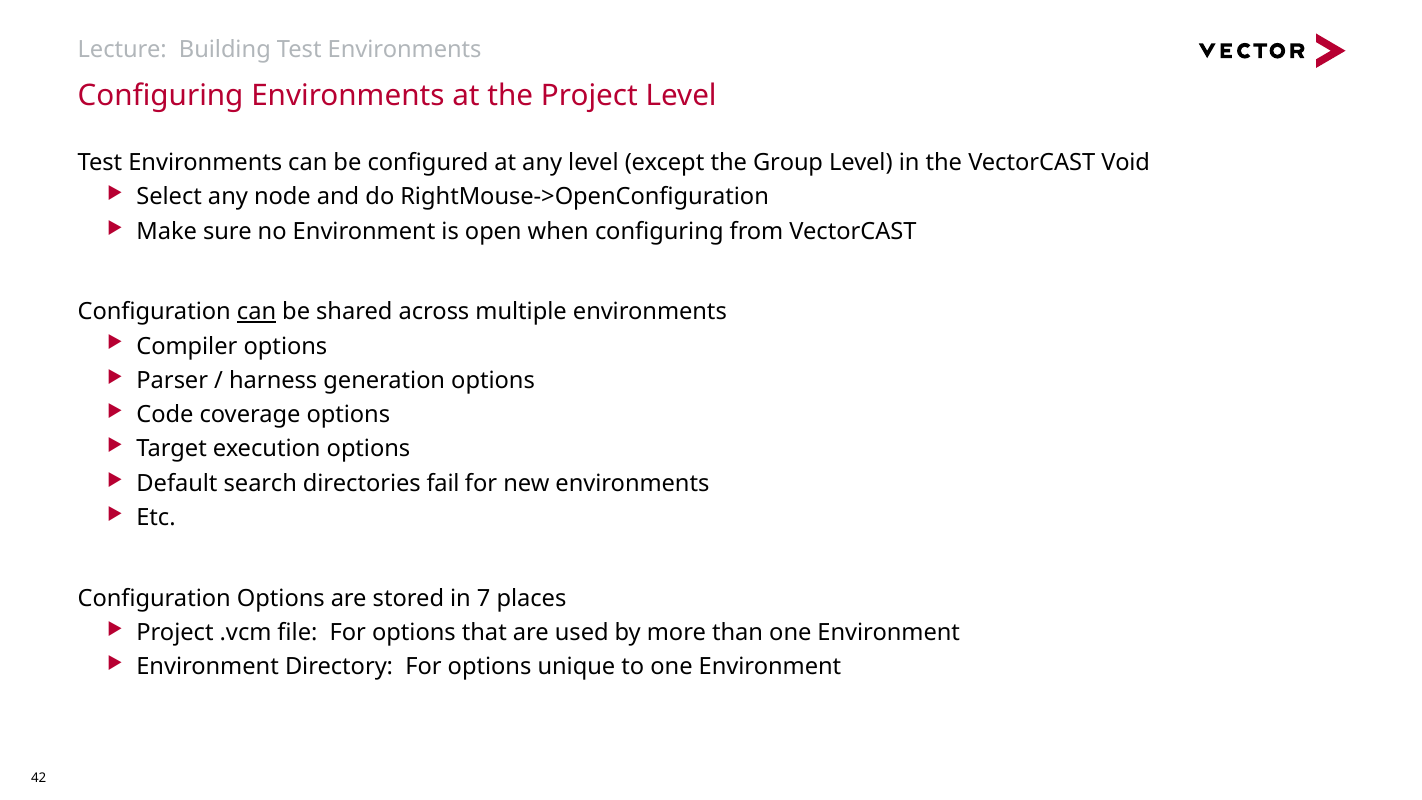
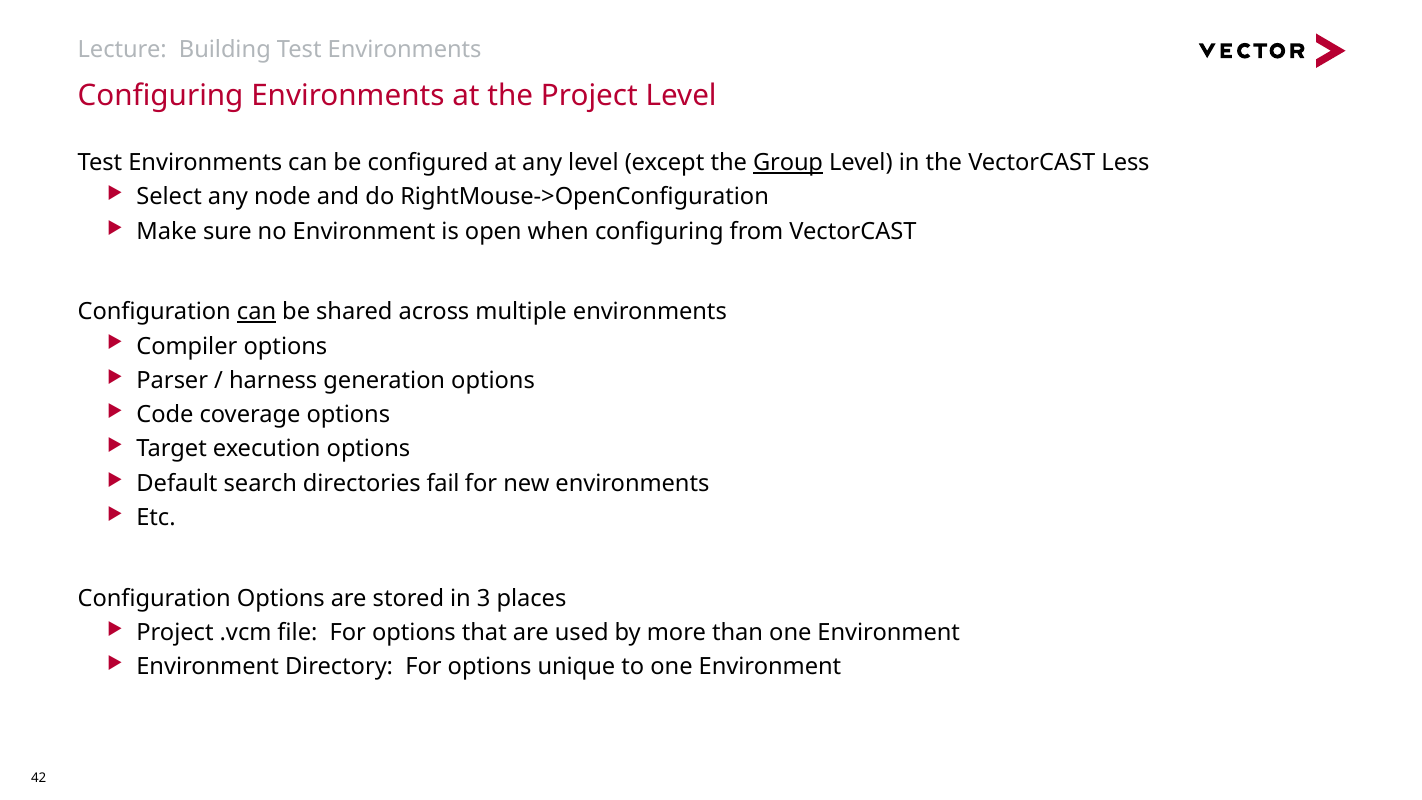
Group underline: none -> present
Void: Void -> Less
7: 7 -> 3
